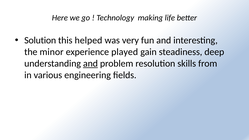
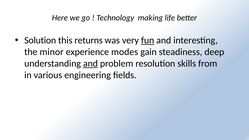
helped: helped -> returns
fun underline: none -> present
played: played -> modes
